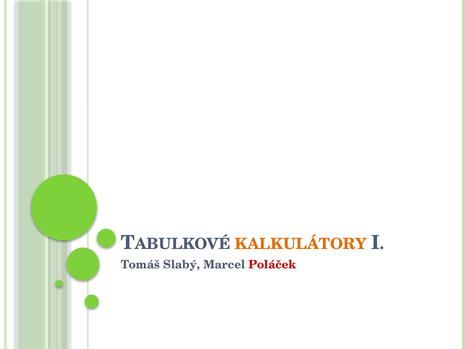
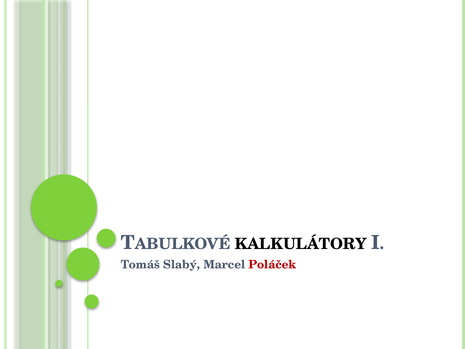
KALKULÁTORY colour: orange -> black
